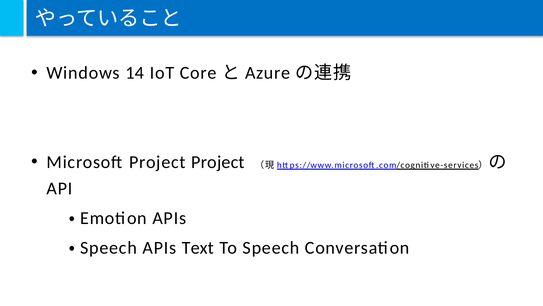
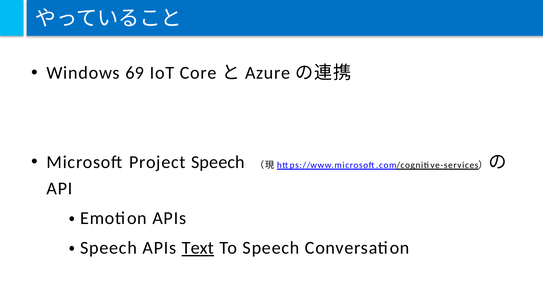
14: 14 -> 69
Project Project: Project -> Speech
Text underline: none -> present
